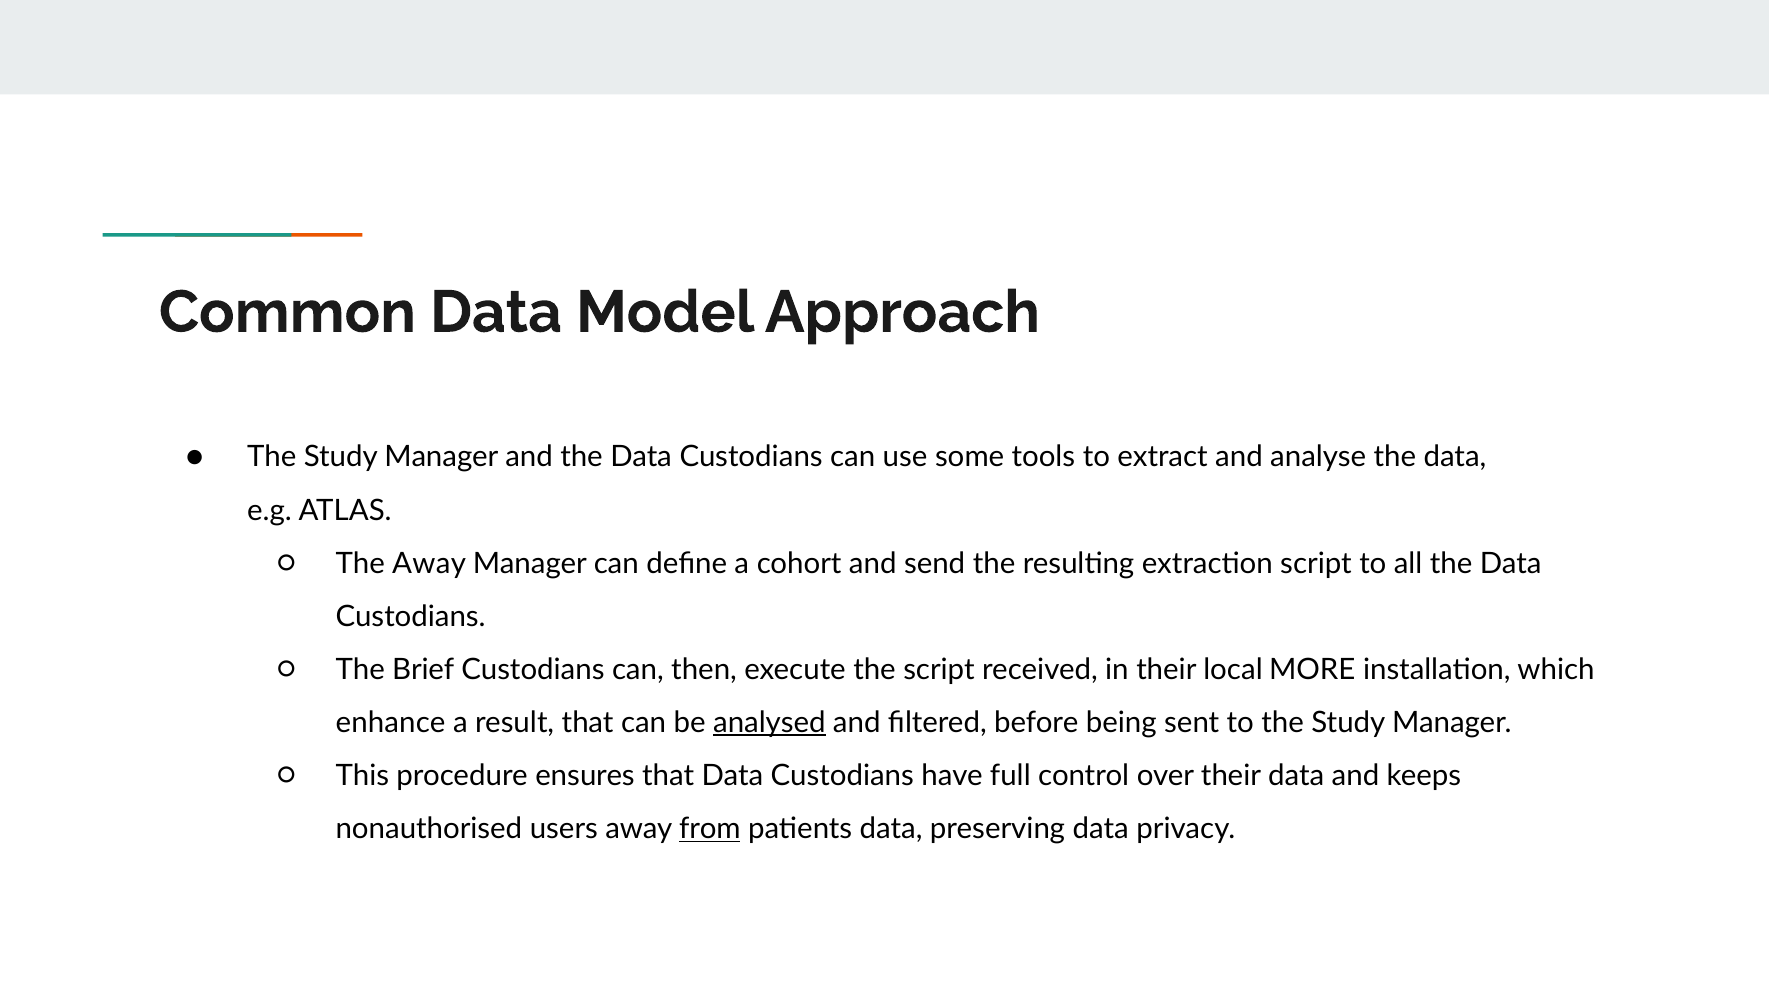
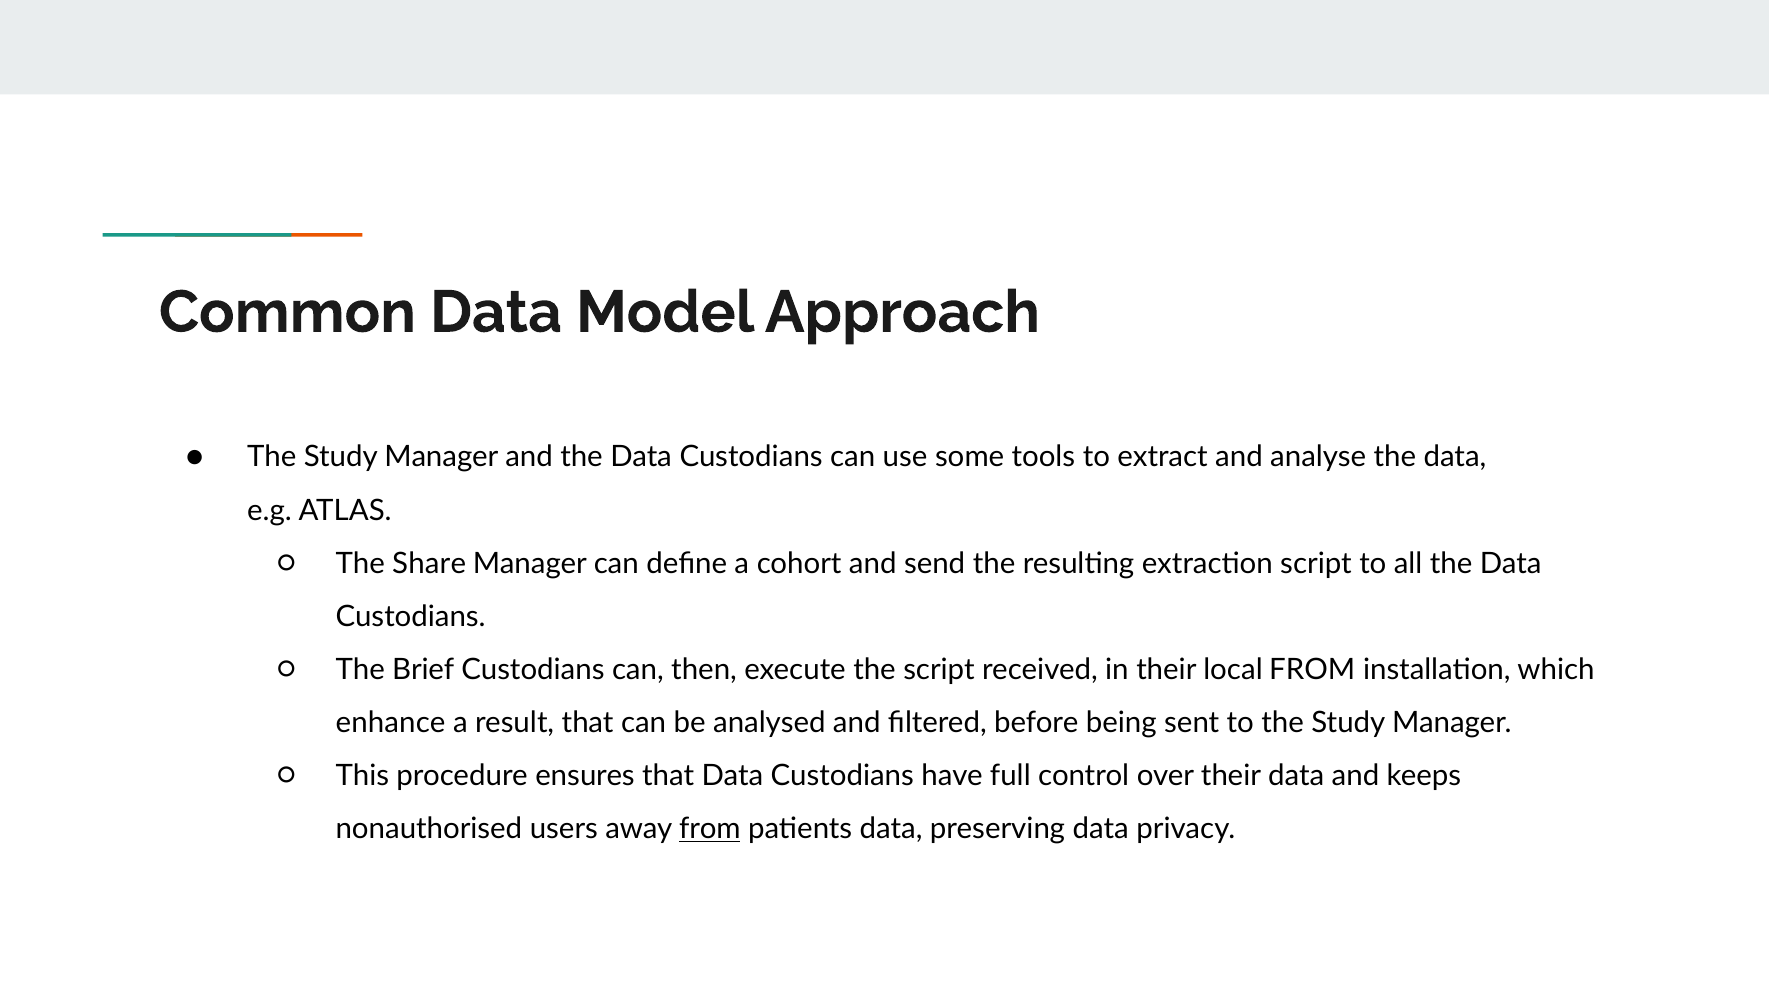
The Away: Away -> Share
local MORE: MORE -> FROM
analysed underline: present -> none
